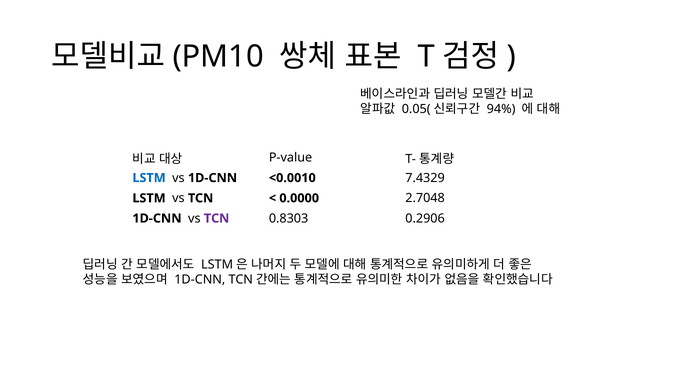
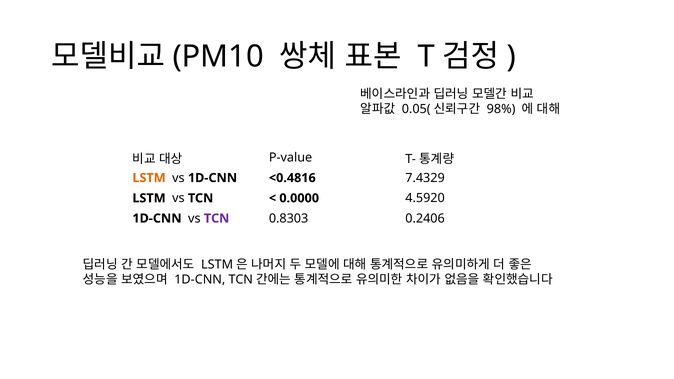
94%: 94% -> 98%
LSTM at (149, 178) colour: blue -> orange
<0.0010: <0.0010 -> <0.4816
2.7048: 2.7048 -> 4.5920
0.2906: 0.2906 -> 0.2406
